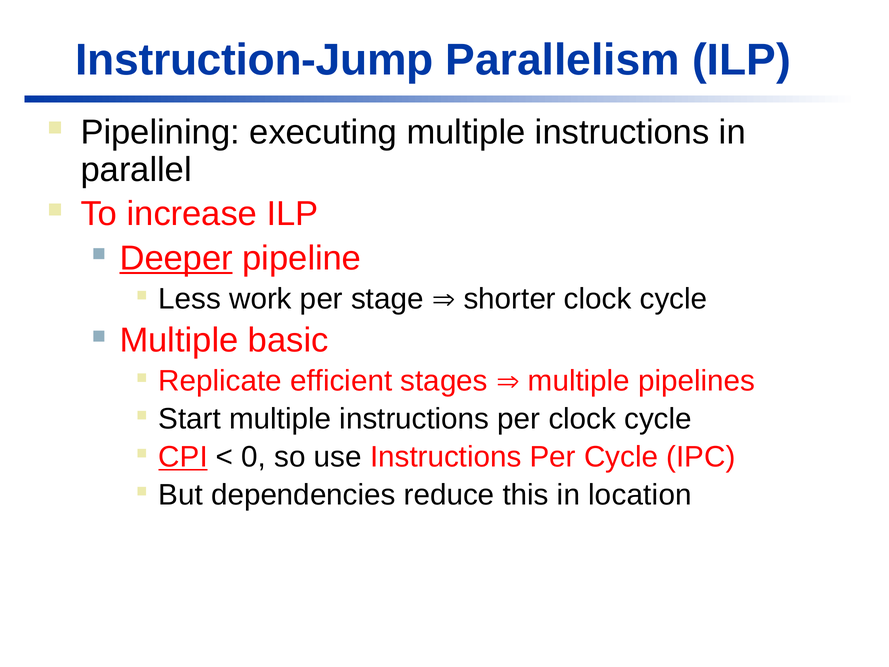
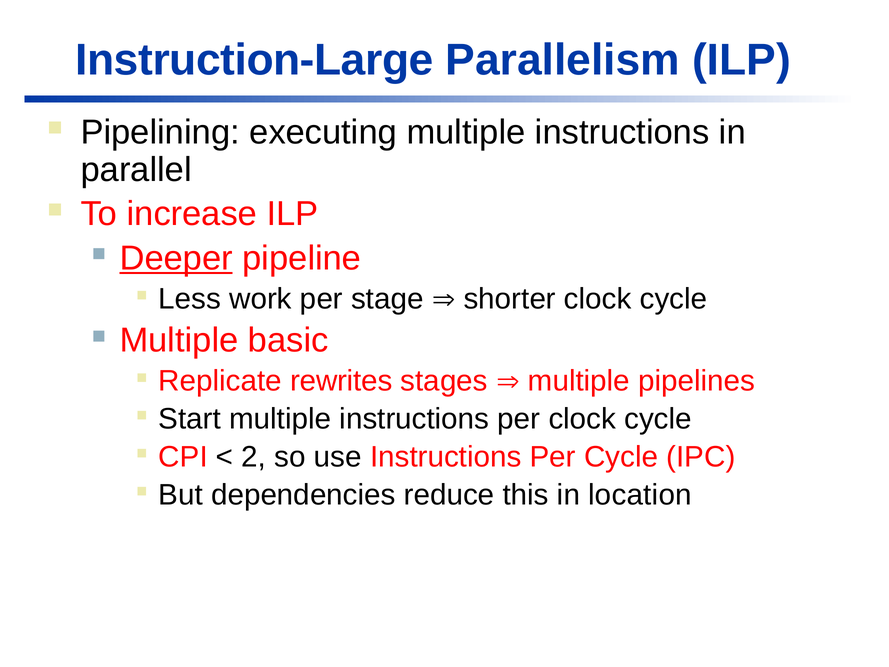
Instruction-Jump: Instruction-Jump -> Instruction-Large
efficient: efficient -> rewrites
CPI underline: present -> none
0: 0 -> 2
